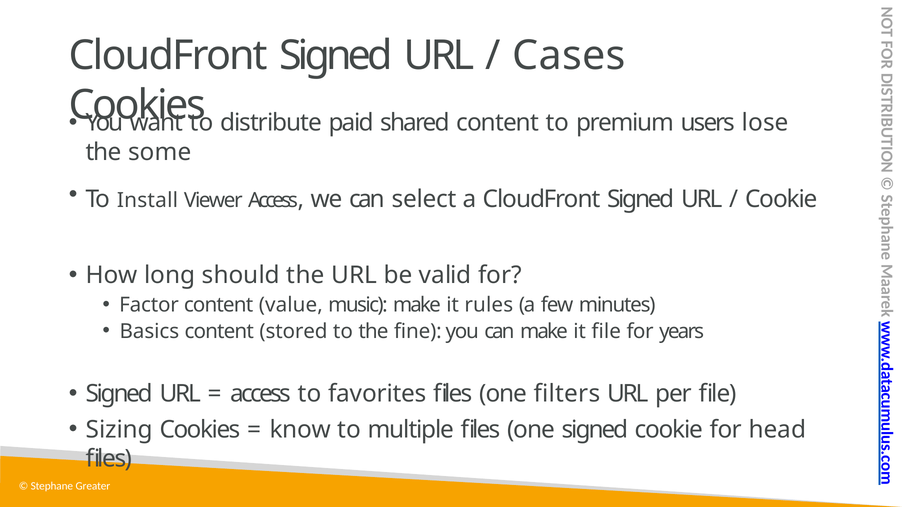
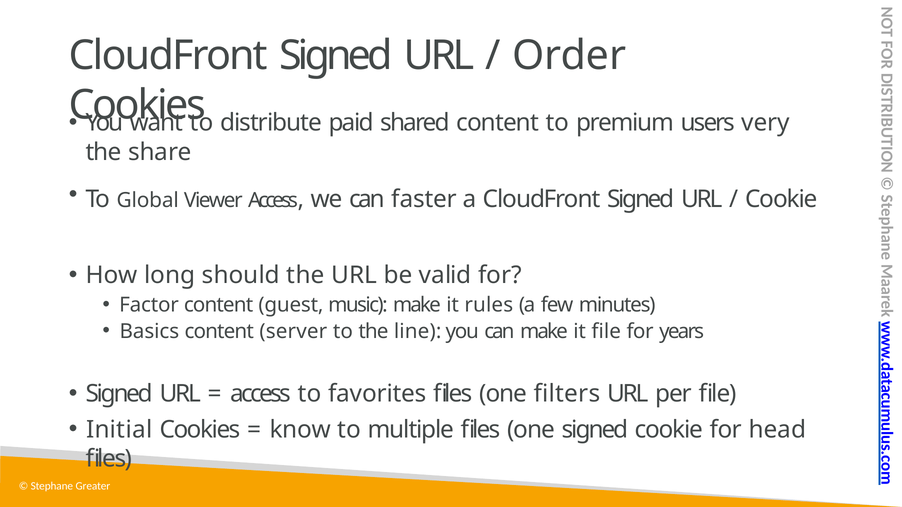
Cases: Cases -> Order
lose: lose -> very
some: some -> share
Install: Install -> Global
select: select -> faster
value: value -> guest
stored: stored -> server
fine: fine -> line
Sizing: Sizing -> Initial
